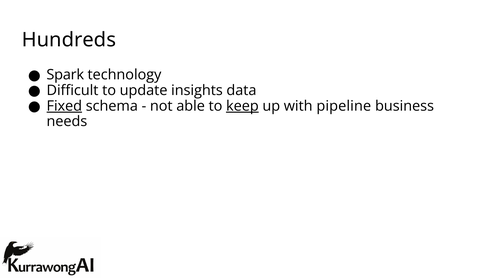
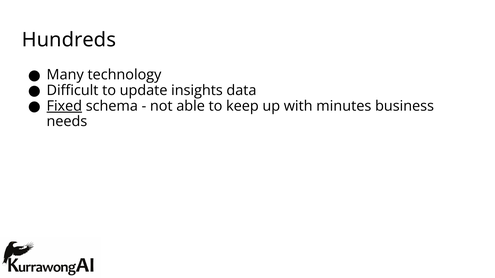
Spark: Spark -> Many
keep underline: present -> none
pipeline: pipeline -> minutes
